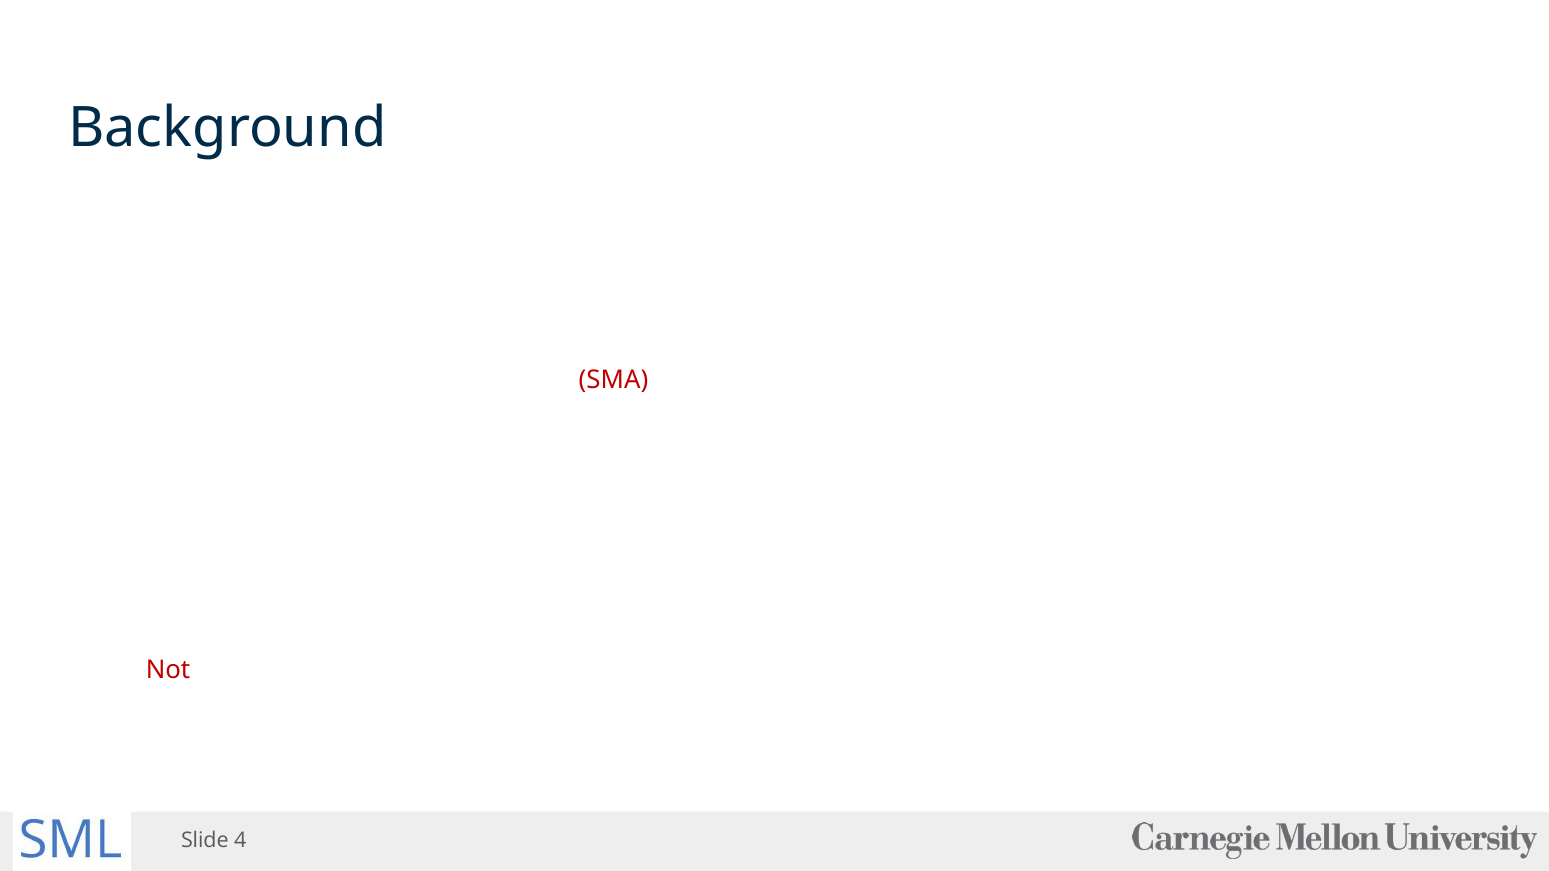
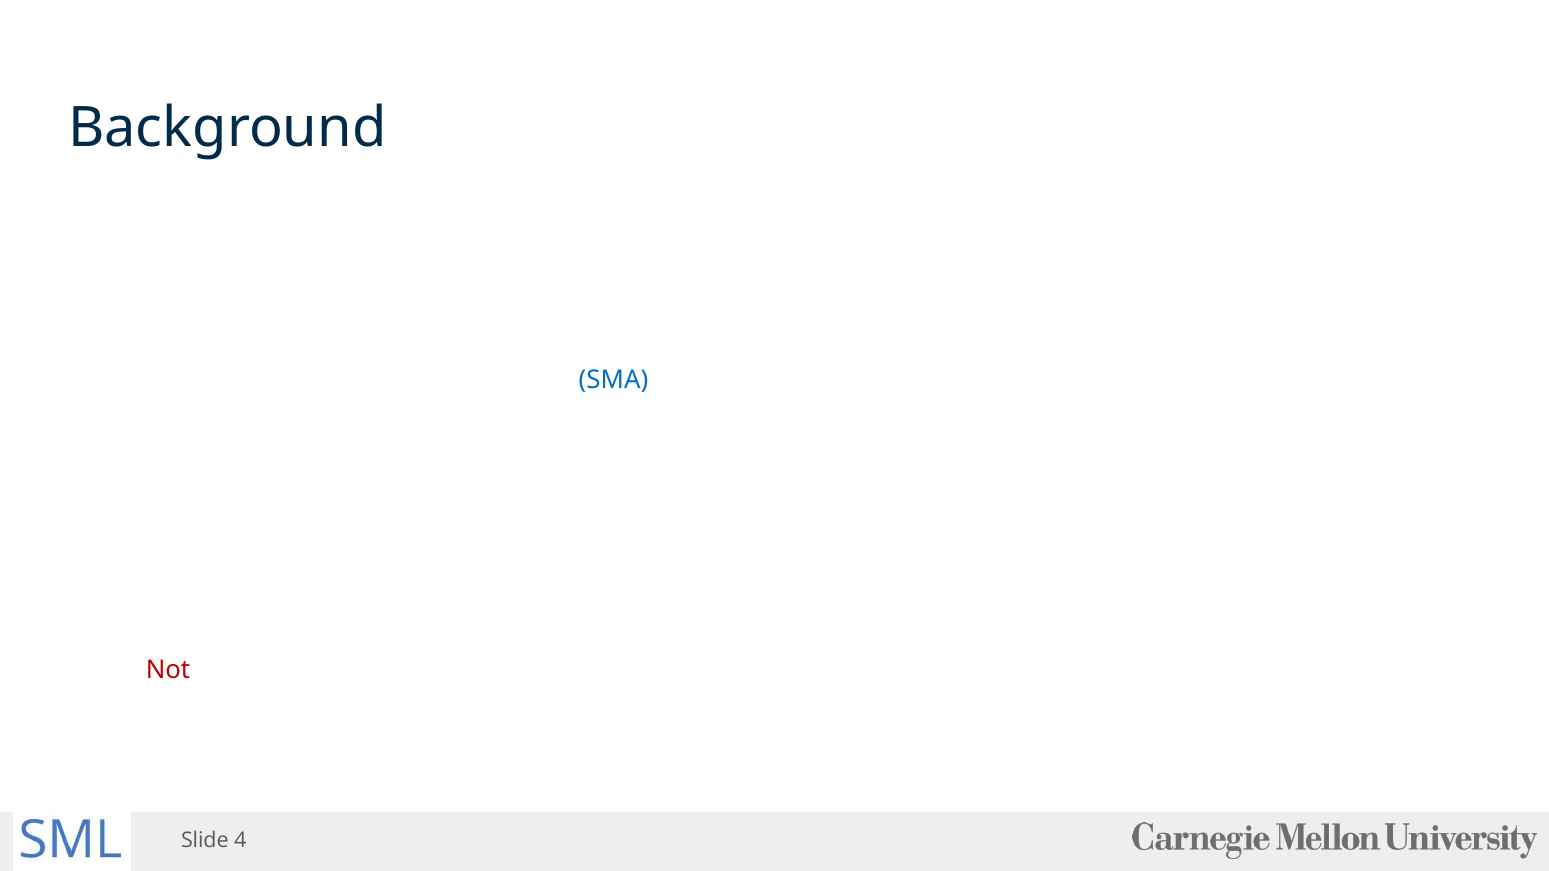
SMA colour: red -> blue
